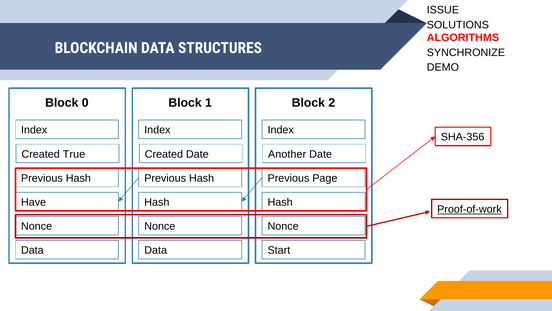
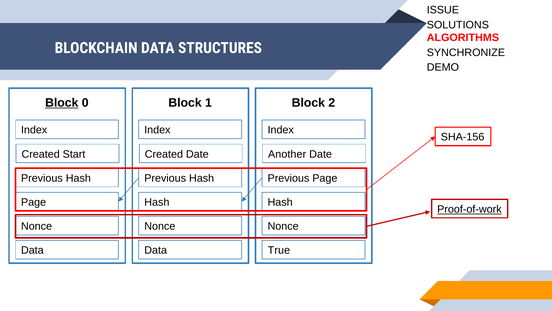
Block at (62, 103) underline: none -> present
SHA-356: SHA-356 -> SHA-156
True: True -> Start
Have at (34, 202): Have -> Page
Start: Start -> True
